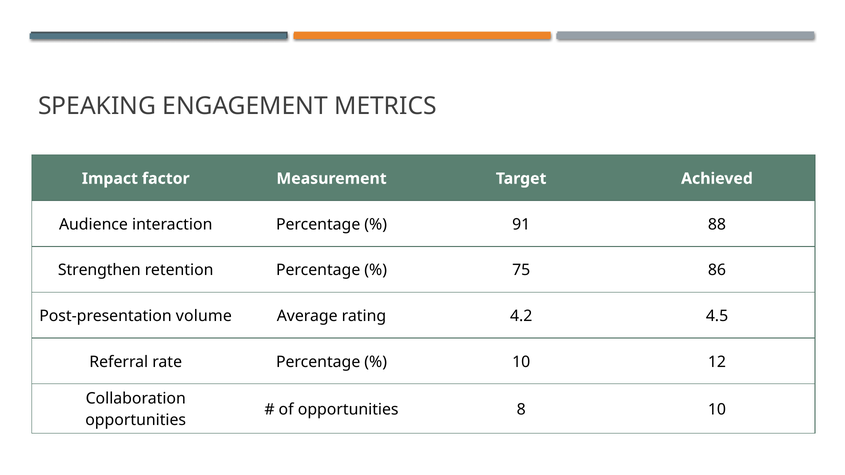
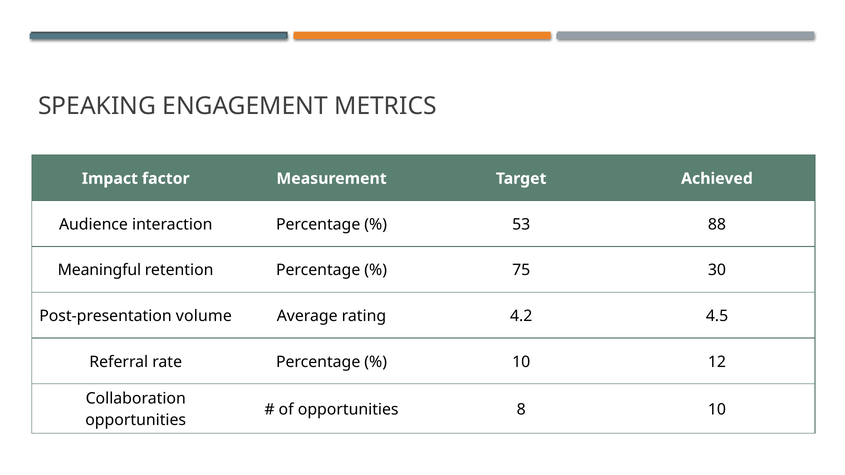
91: 91 -> 53
Strengthen: Strengthen -> Meaningful
86: 86 -> 30
